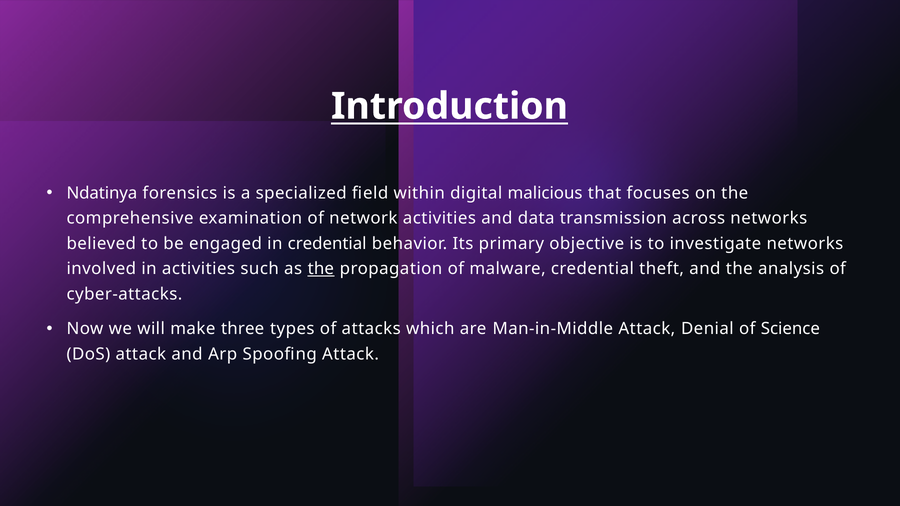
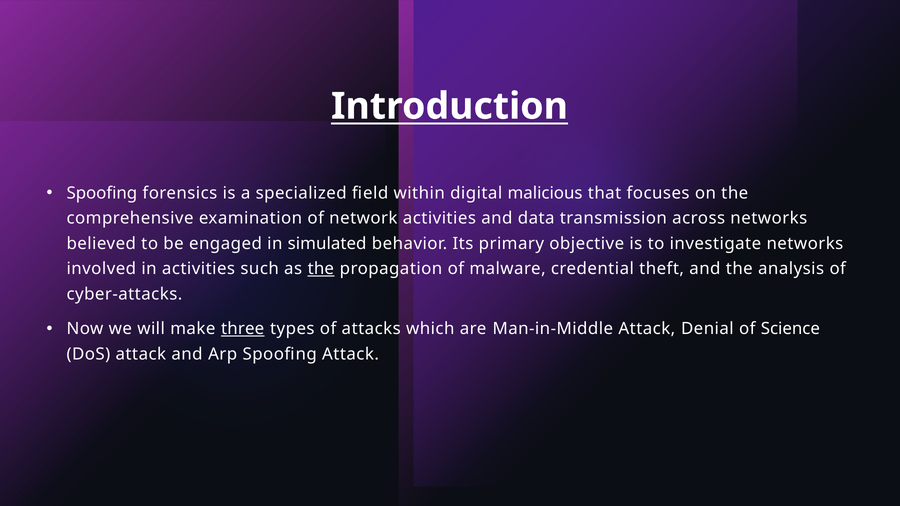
Ndatinya at (102, 193): Ndatinya -> Spoofing
in credential: credential -> simulated
three underline: none -> present
